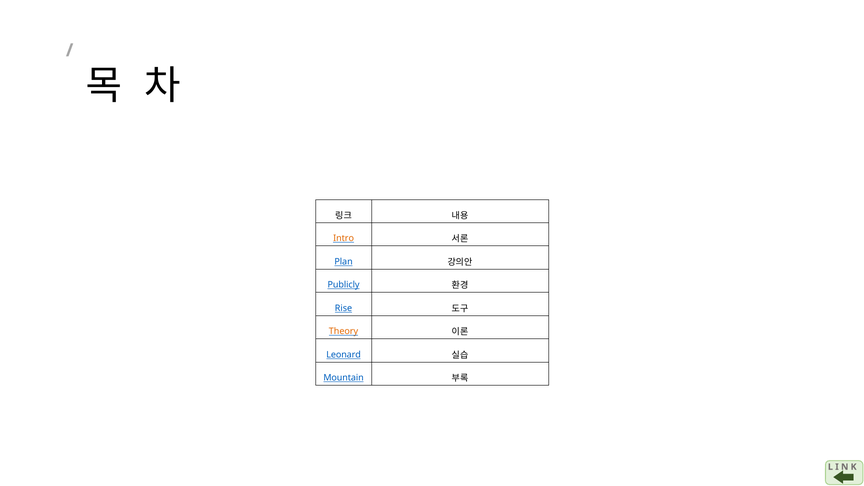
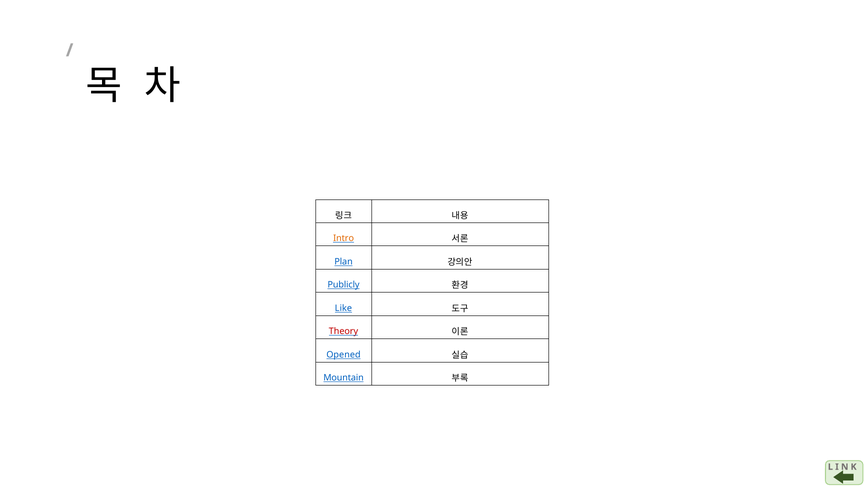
Rise: Rise -> Like
Theory colour: orange -> red
Leonard: Leonard -> Opened
